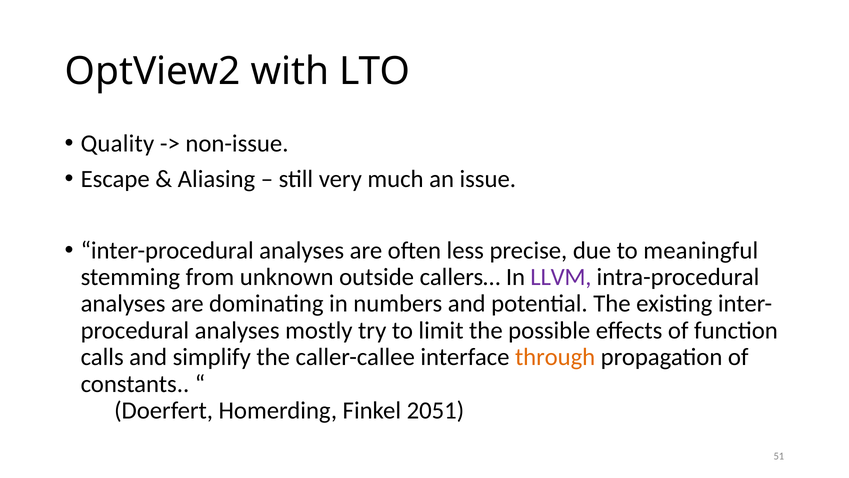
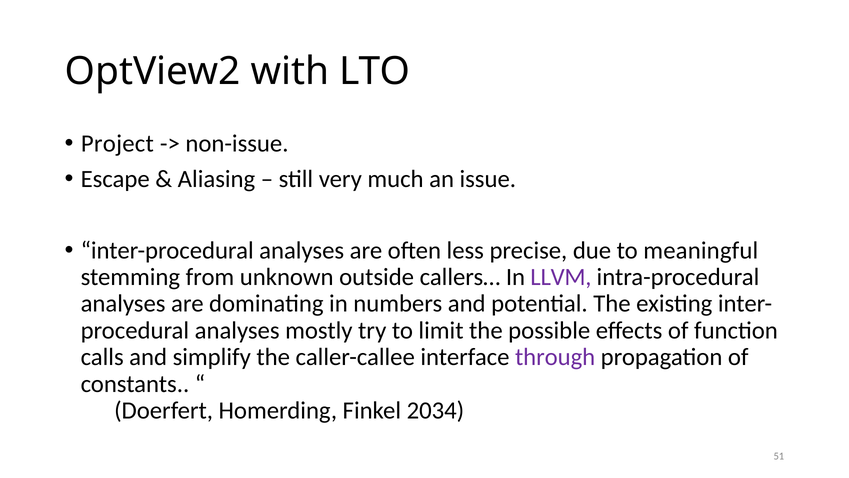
Quality: Quality -> Project
through colour: orange -> purple
2051: 2051 -> 2034
